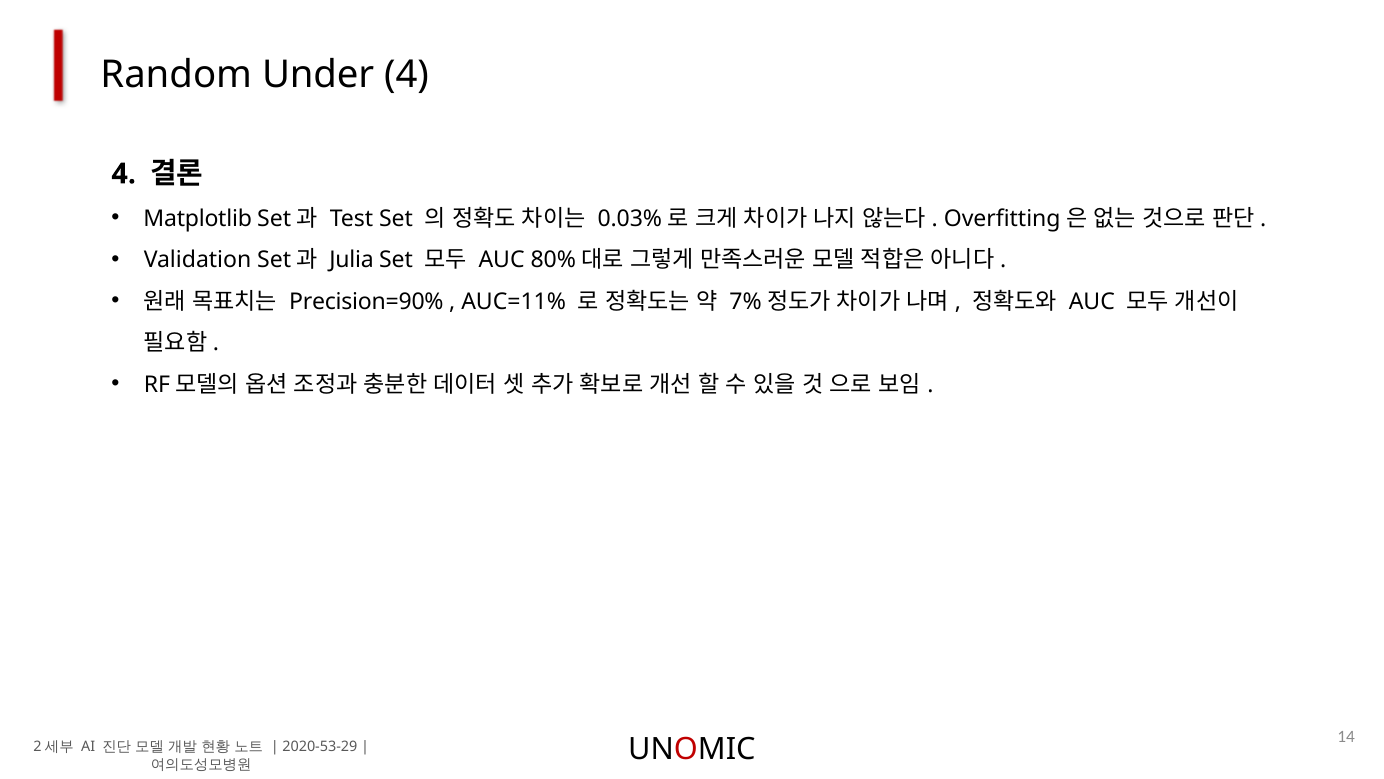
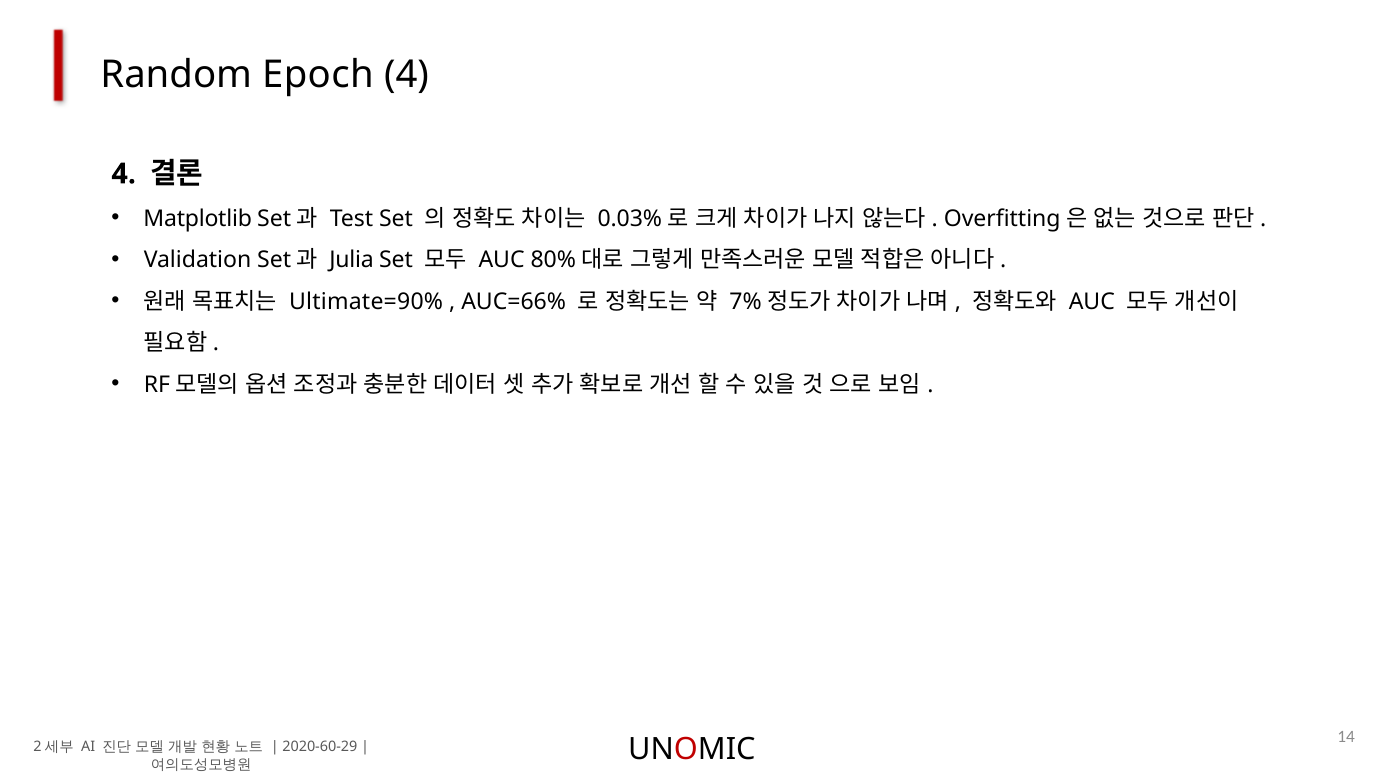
Under: Under -> Epoch
Precision=90%: Precision=90% -> Ultimate=90%
AUC=11%: AUC=11% -> AUC=66%
2020-53-29: 2020-53-29 -> 2020-60-29
